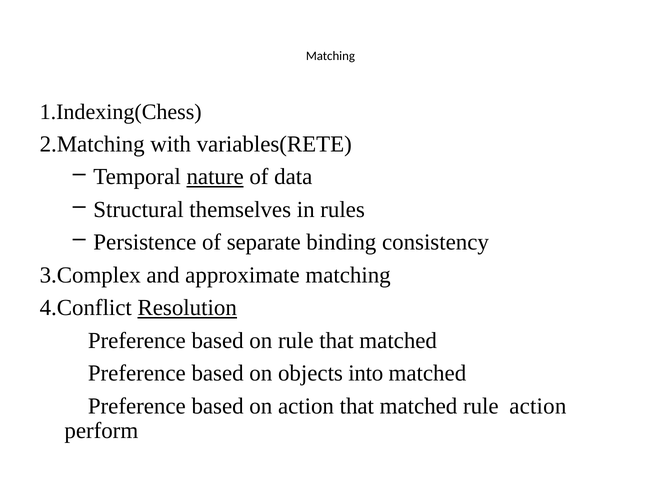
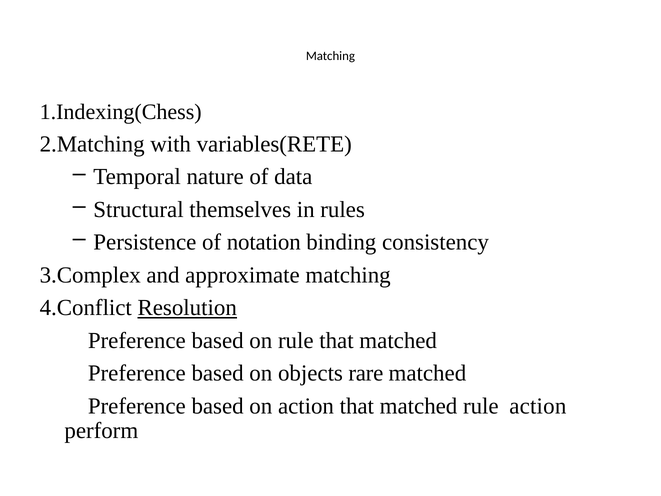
nature underline: present -> none
separate: separate -> notation
into: into -> rare
